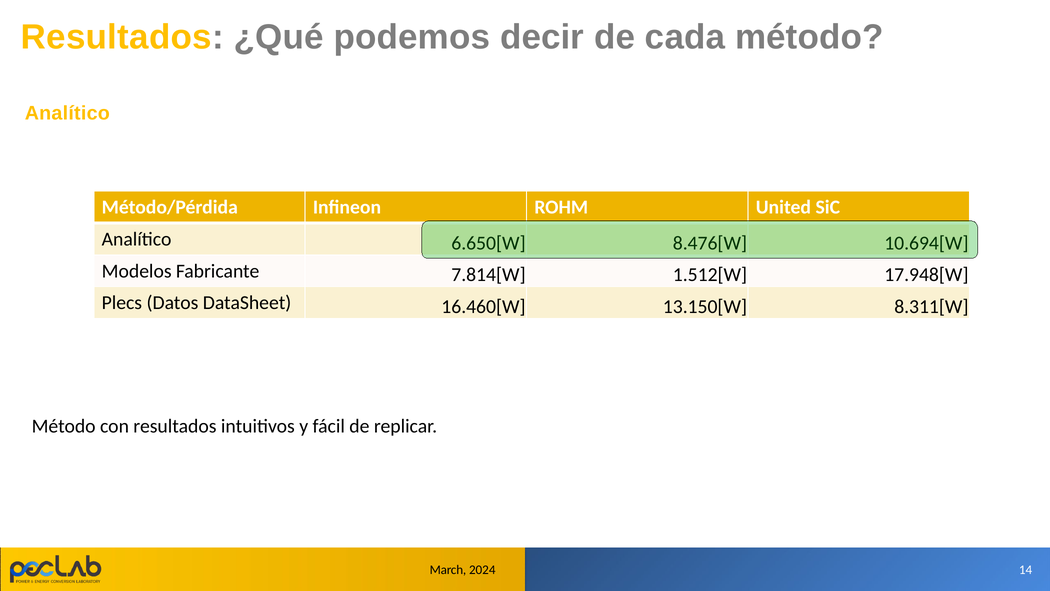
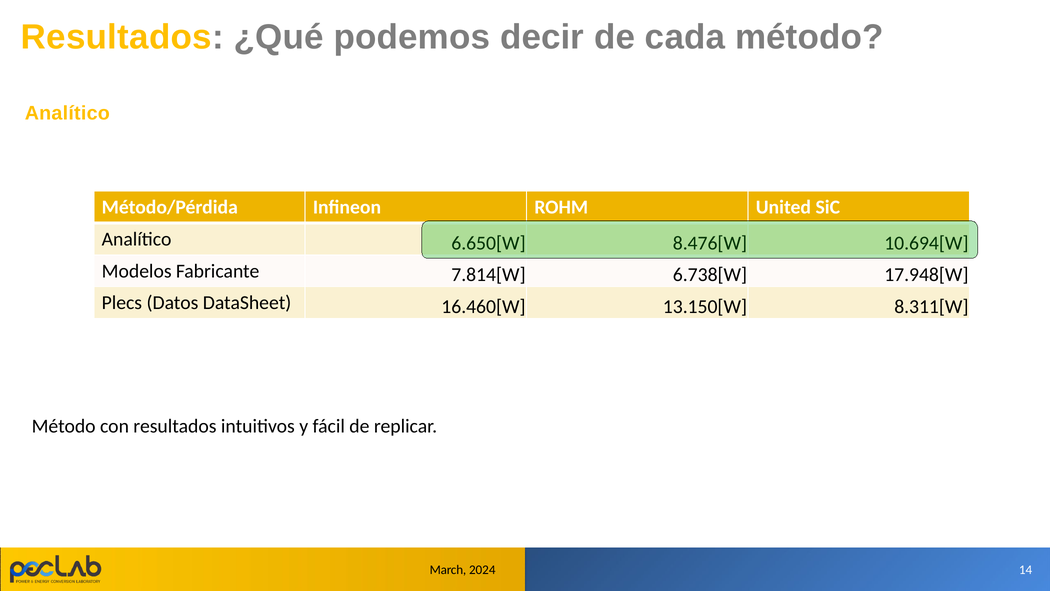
1.512[W: 1.512[W -> 6.738[W
